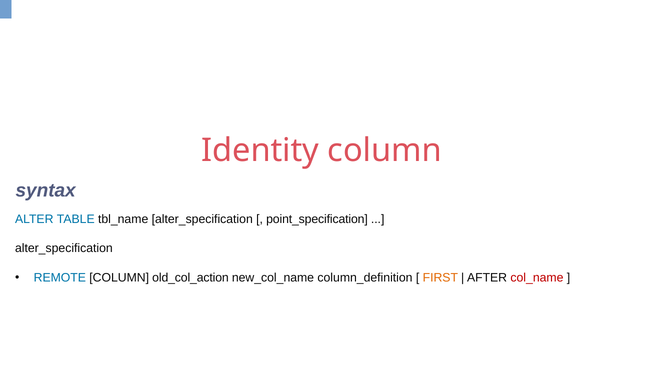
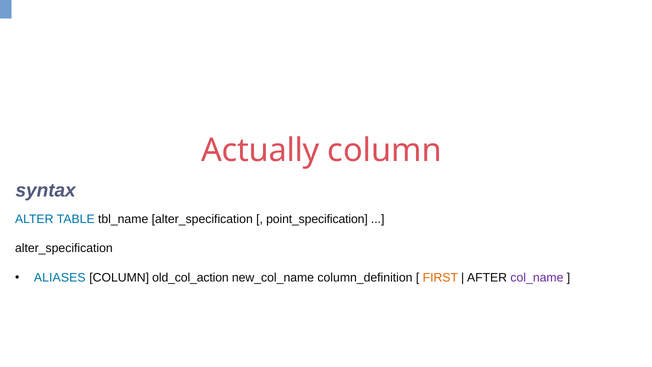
Identity: Identity -> Actually
REMOTE: REMOTE -> ALIASES
col_name colour: red -> purple
